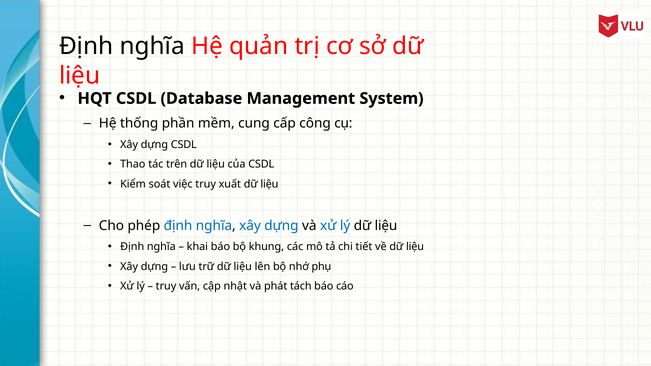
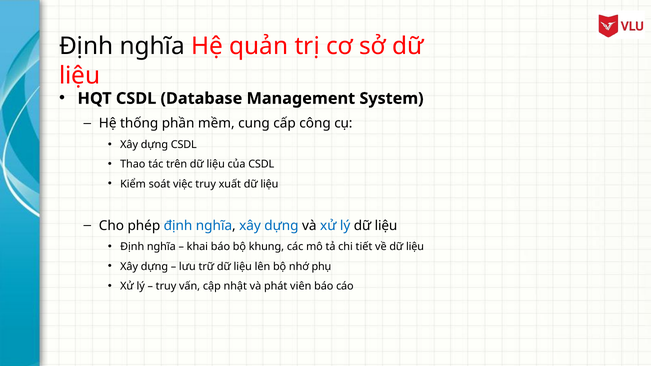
tách: tách -> viên
